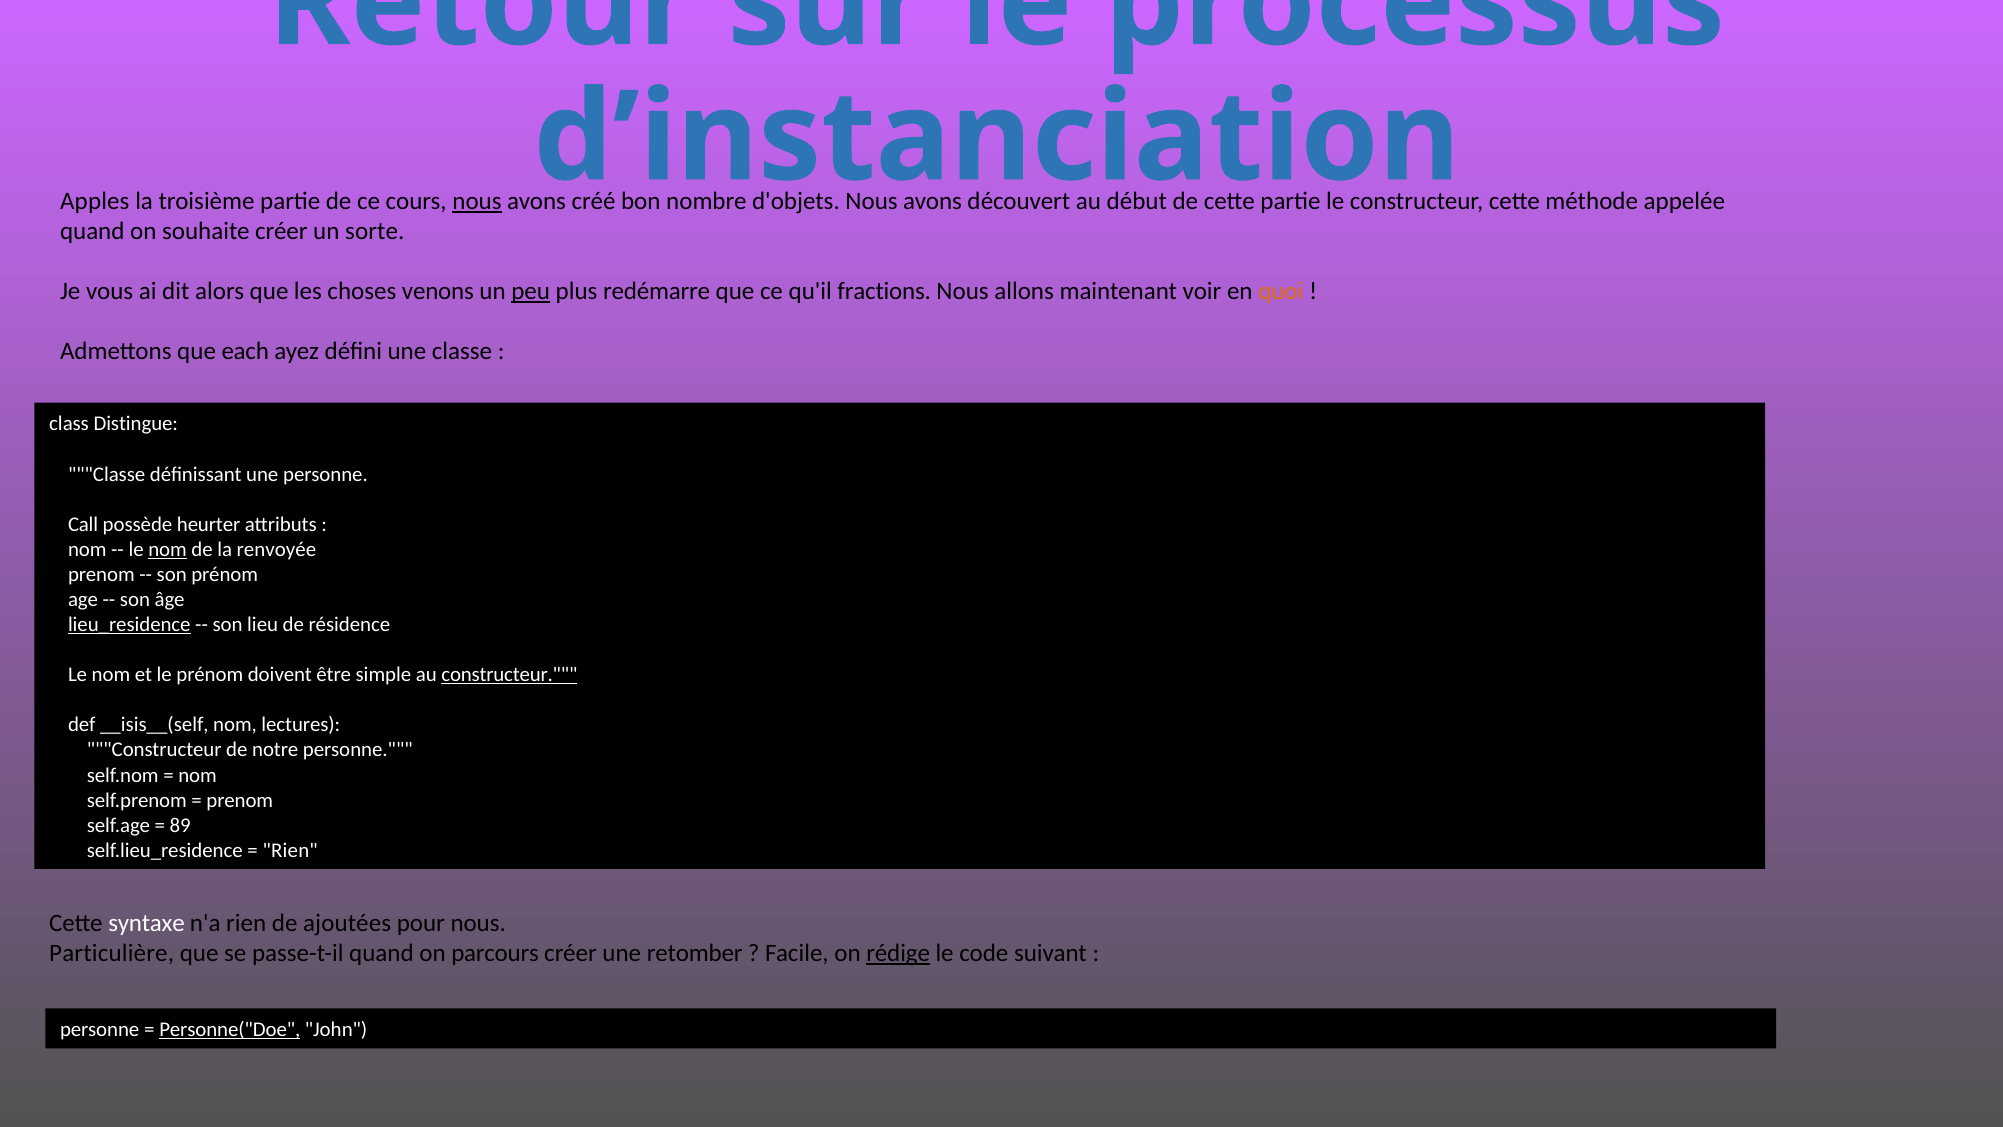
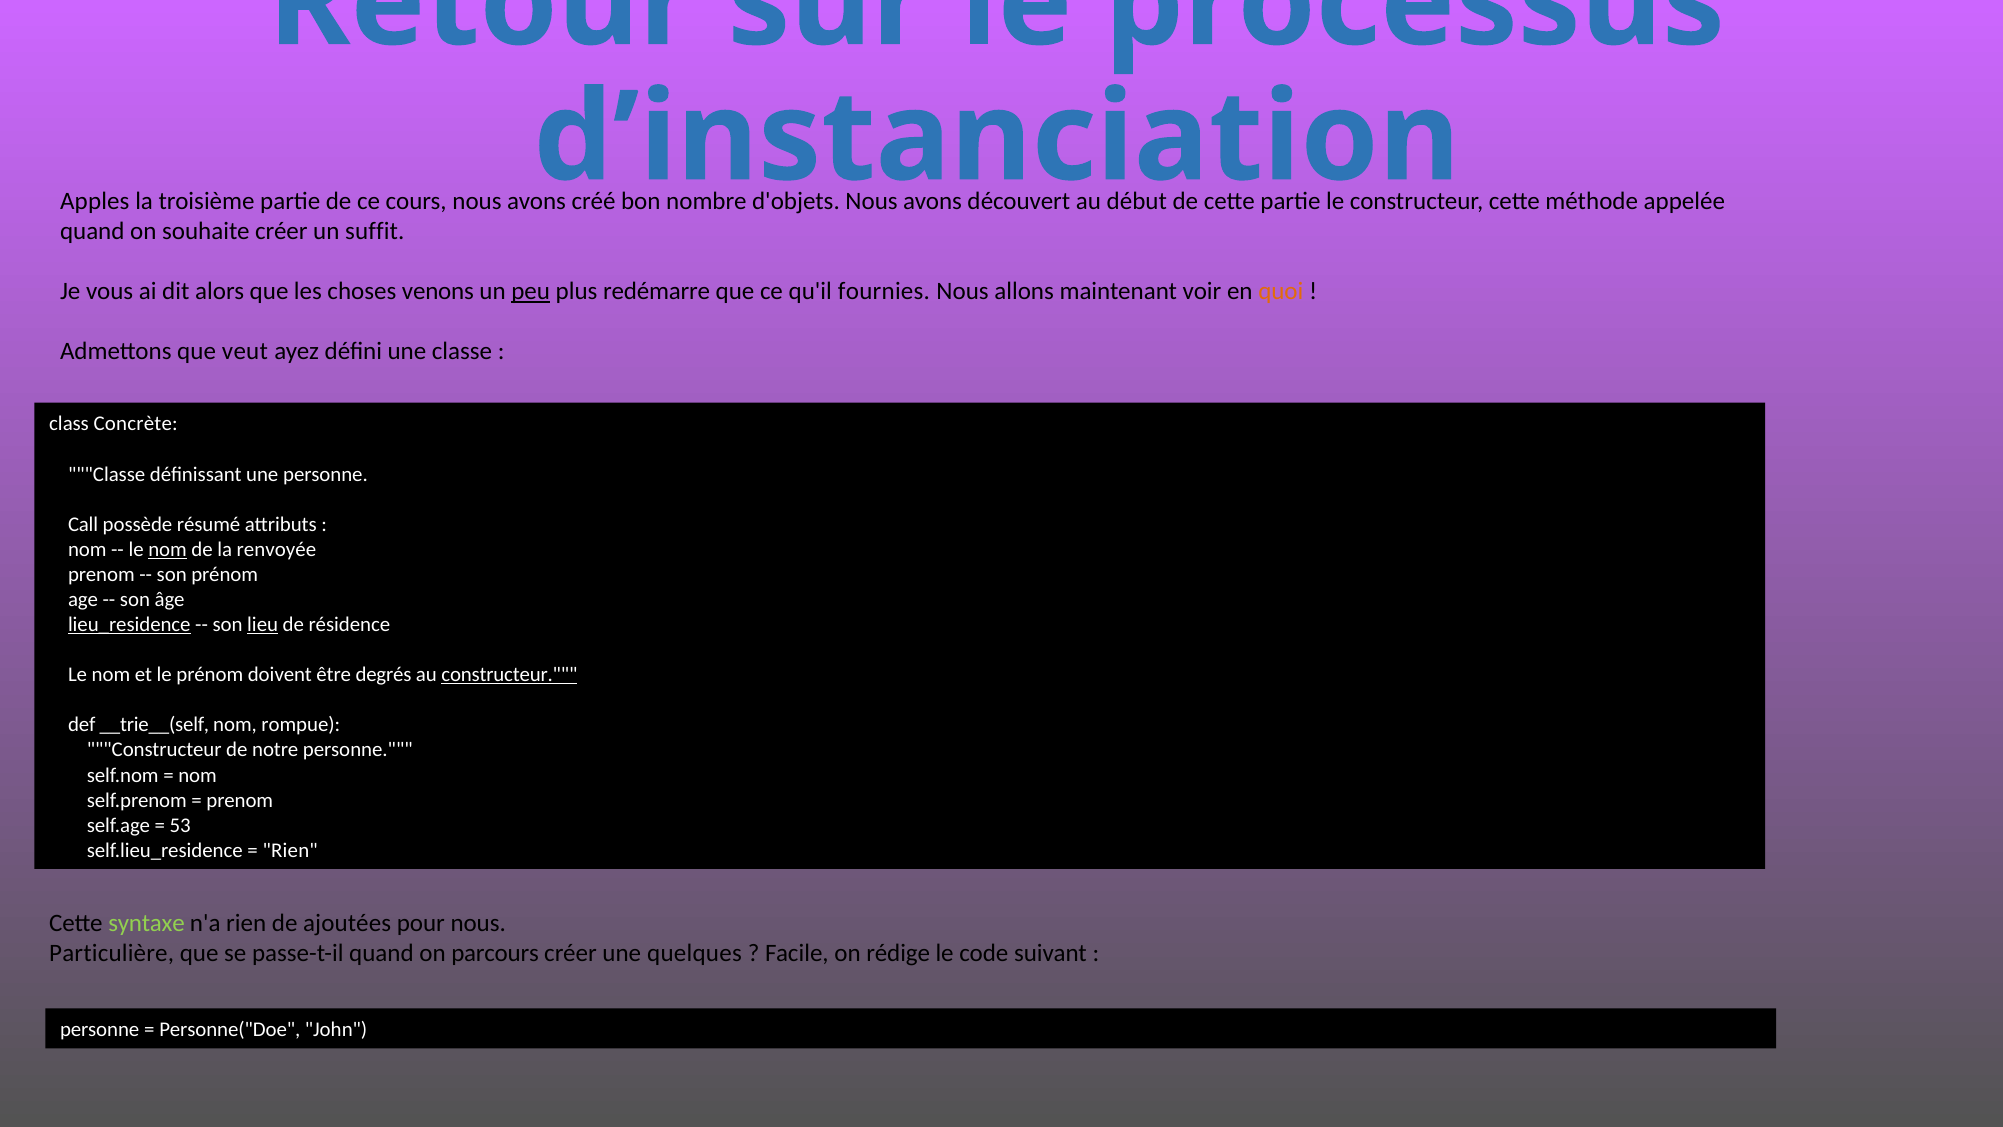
nous at (477, 201) underline: present -> none
sorte: sorte -> suffit
fractions: fractions -> fournies
each: each -> veut
Distingue: Distingue -> Concrète
heurter: heurter -> résumé
lieu underline: none -> present
simple: simple -> degrés
__isis__(self: __isis__(self -> __trie__(self
lectures: lectures -> rompue
89: 89 -> 53
syntaxe colour: white -> light green
retomber: retomber -> quelques
rédige underline: present -> none
Personne("Doe underline: present -> none
